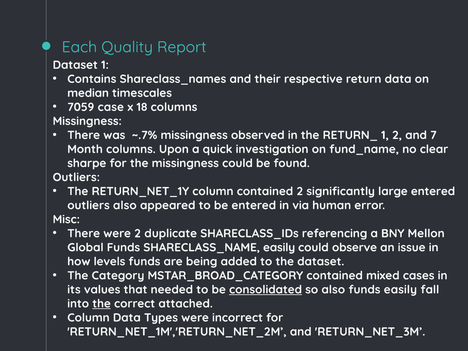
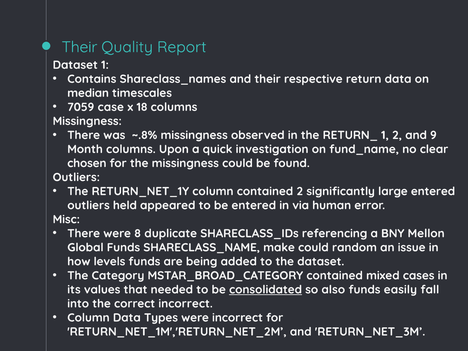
Each at (79, 47): Each -> Their
~.7%: ~.7% -> ~.8%
7: 7 -> 9
sharpe: sharpe -> chosen
outliers also: also -> held
were 2: 2 -> 8
SHARECLASS_NAME easily: easily -> make
observe: observe -> random
the at (102, 304) underline: present -> none
correct attached: attached -> incorrect
